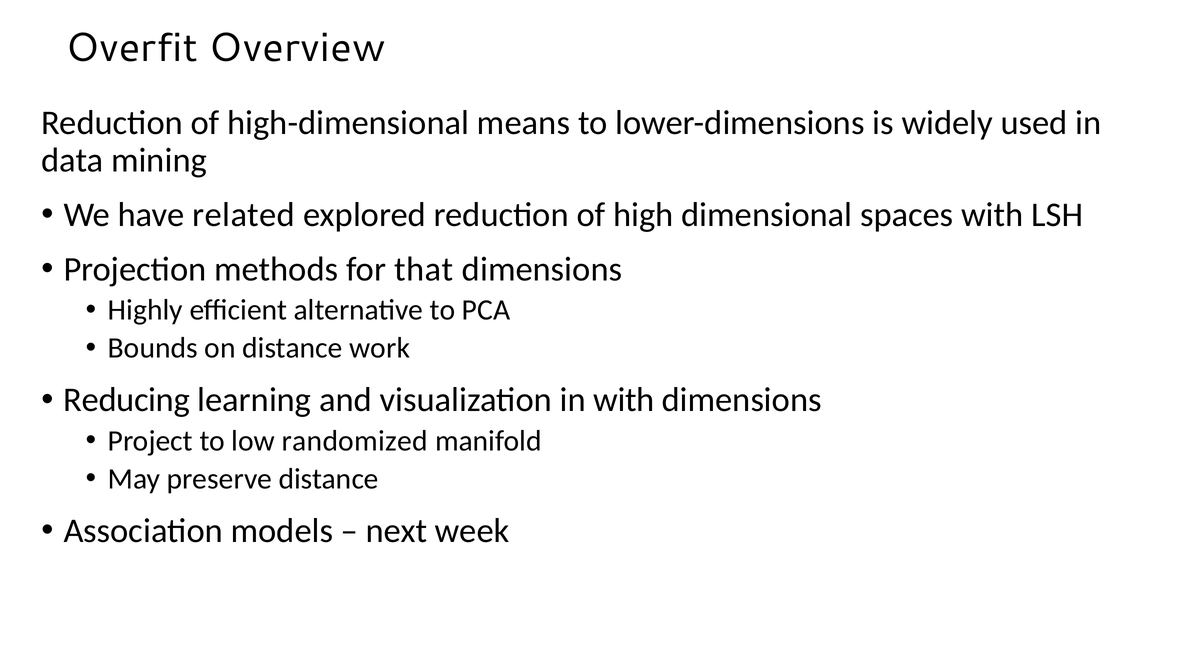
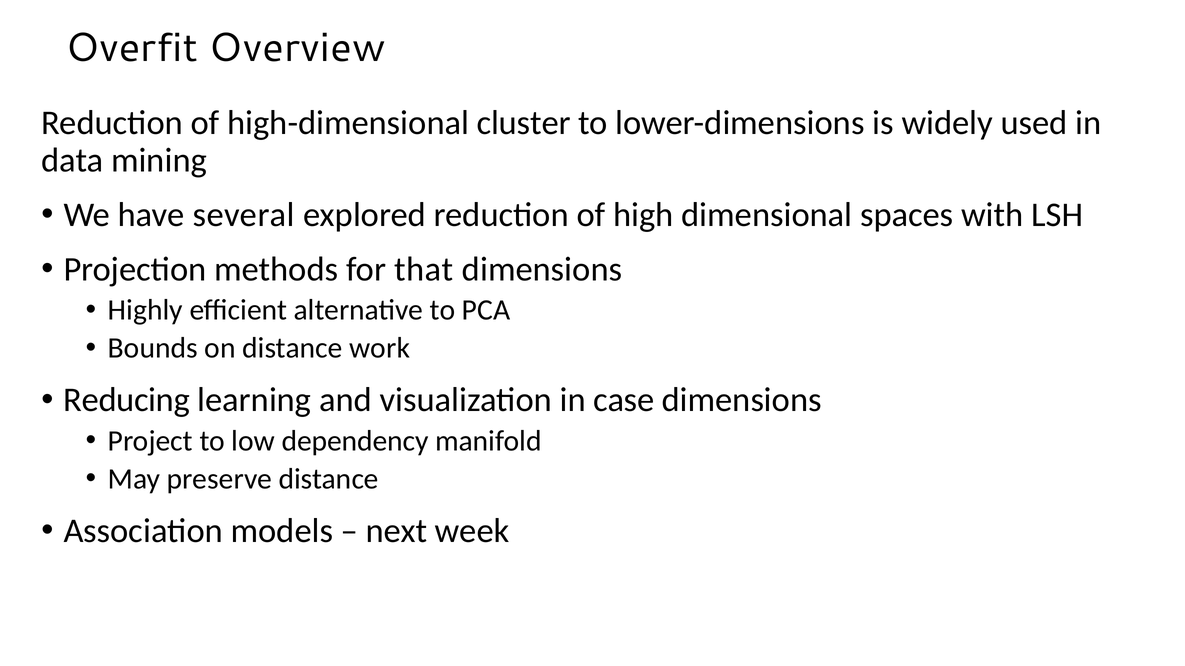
means: means -> cluster
related: related -> several
in with: with -> case
randomized: randomized -> dependency
